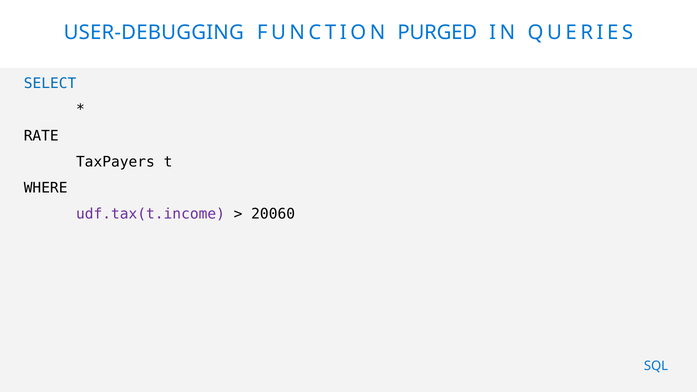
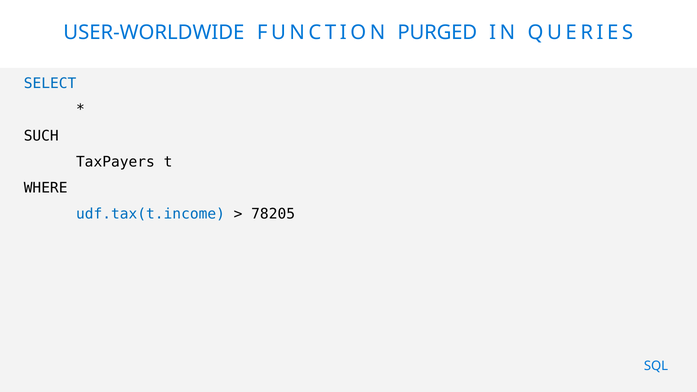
USER-DEBUGGING: USER-DEBUGGING -> USER-WORLDWIDE
RATE: RATE -> SUCH
udf.tax(t.income colour: purple -> blue
20060: 20060 -> 78205
